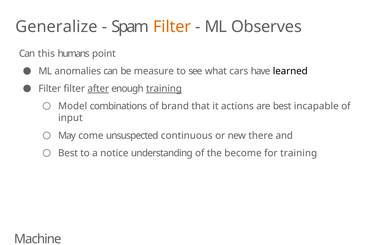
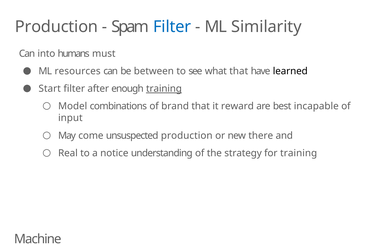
Generalize at (56, 27): Generalize -> Production
Filter at (172, 27) colour: orange -> blue
Observes: Observes -> Similarity
this: this -> into
point: point -> must
anomalies: anomalies -> resources
measure: measure -> between
what cars: cars -> that
Filter at (50, 89): Filter -> Start
after underline: present -> none
actions: actions -> reward
unsuspected continuous: continuous -> production
Best at (68, 153): Best -> Real
become: become -> strategy
